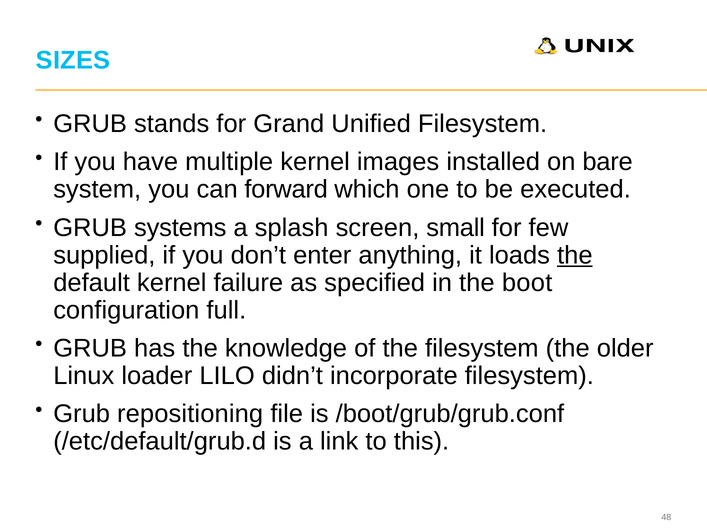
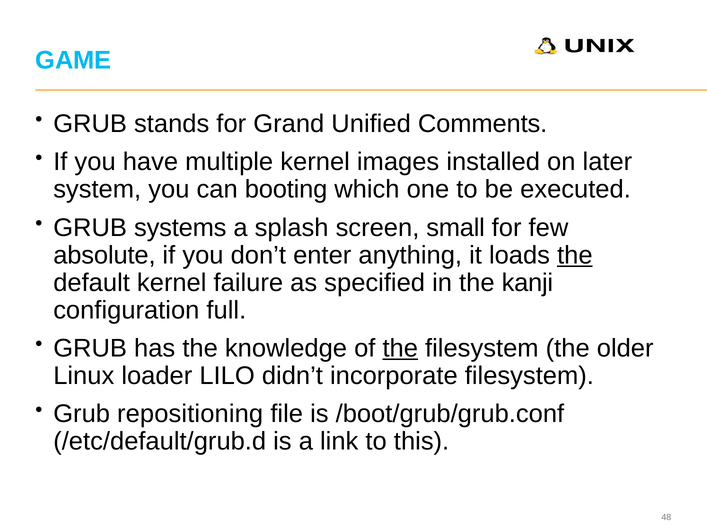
SIZES: SIZES -> GAME
Unified Filesystem: Filesystem -> Comments
bare: bare -> later
forward: forward -> booting
supplied: supplied -> absolute
boot: boot -> kanji
the at (400, 349) underline: none -> present
